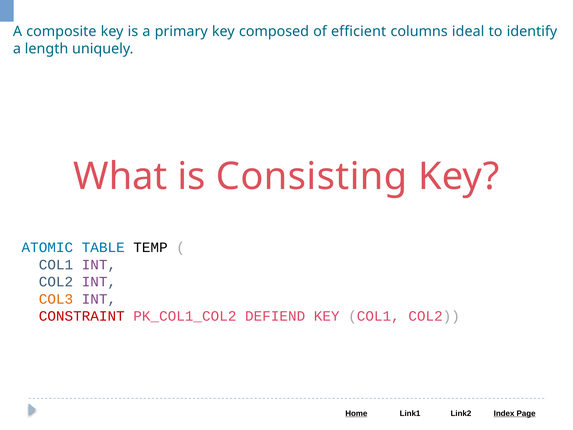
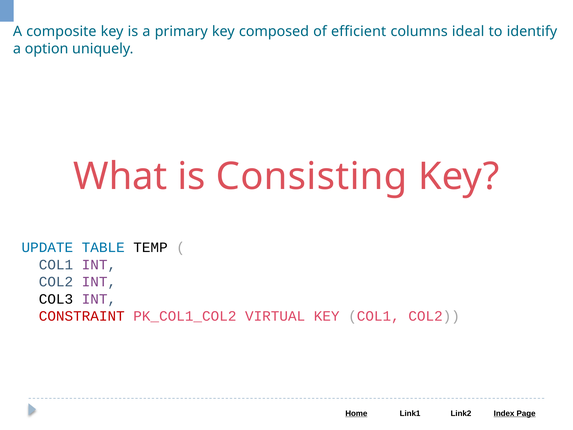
length: length -> option
ATOMIC: ATOMIC -> UPDATE
COL3 colour: orange -> black
DEFIEND: DEFIEND -> VIRTUAL
